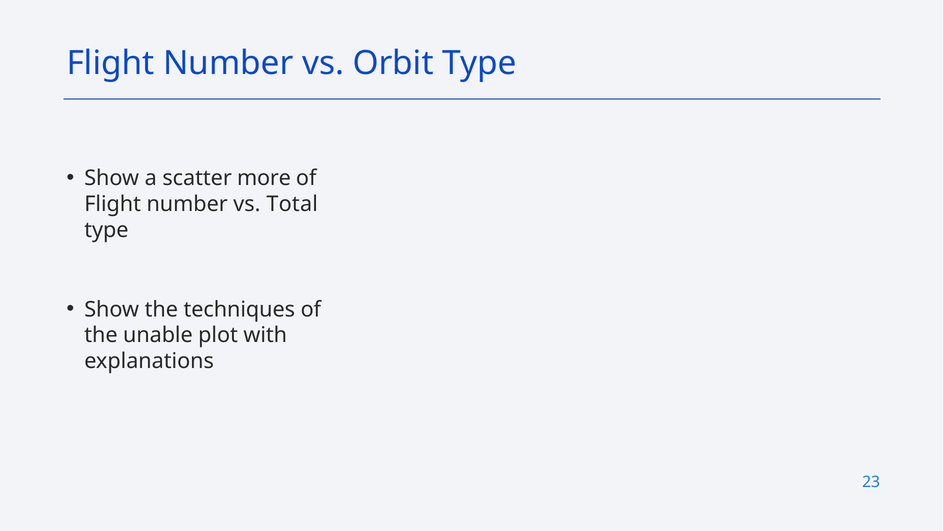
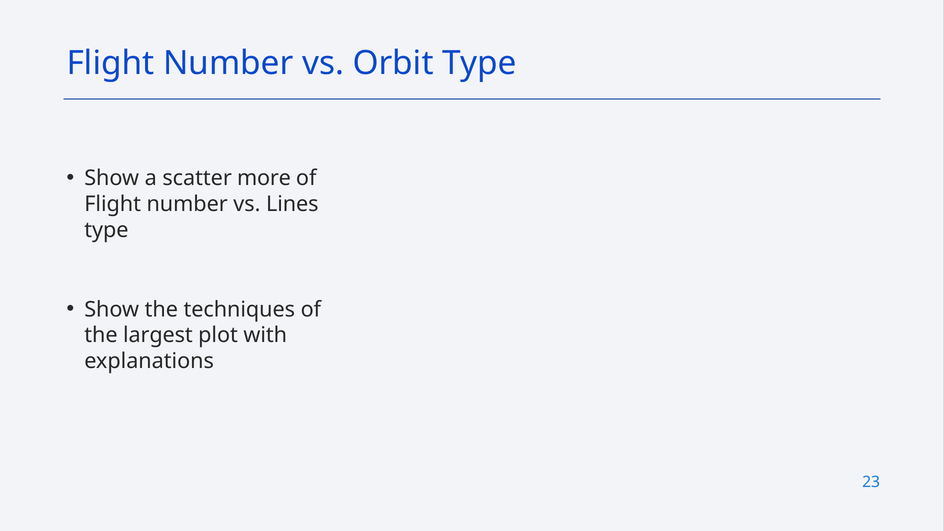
Total: Total -> Lines
unable: unable -> largest
